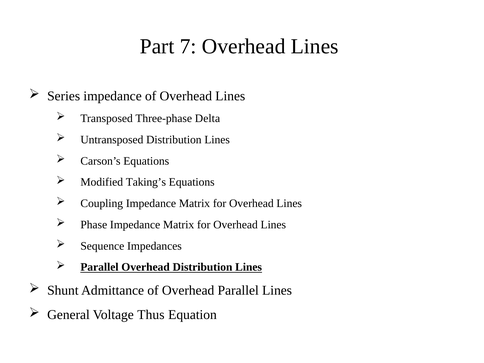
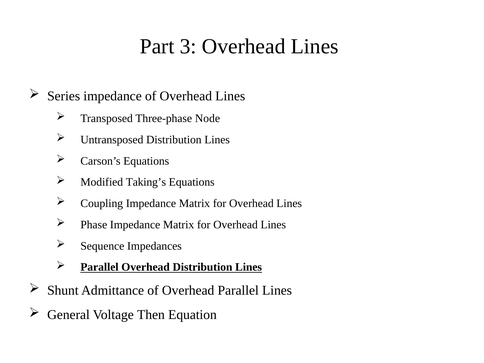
7: 7 -> 3
Delta: Delta -> Node
Thus: Thus -> Then
